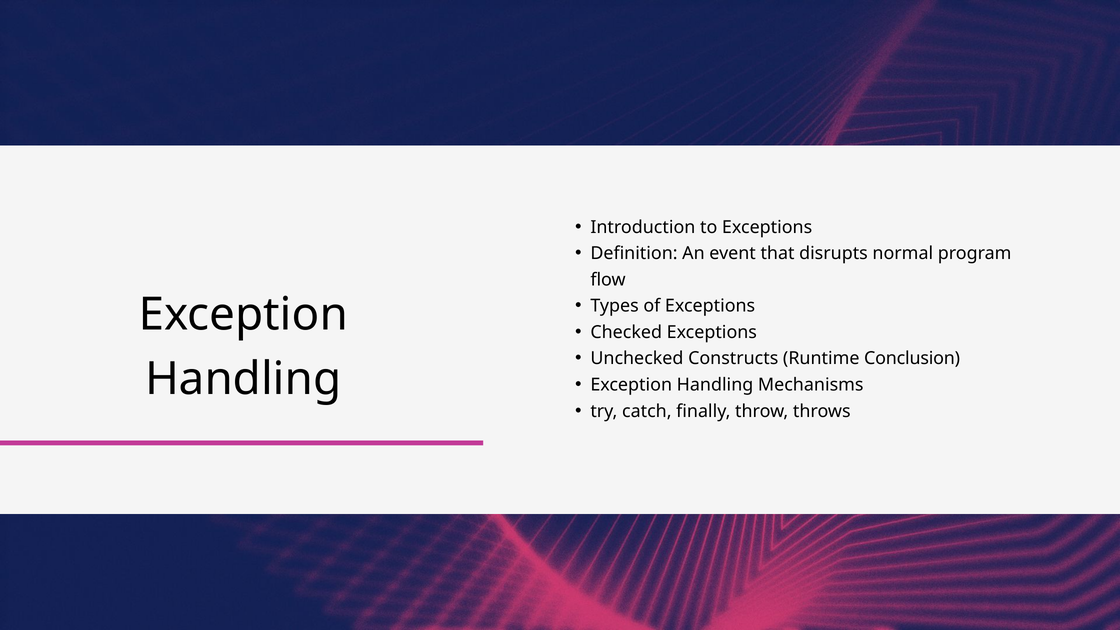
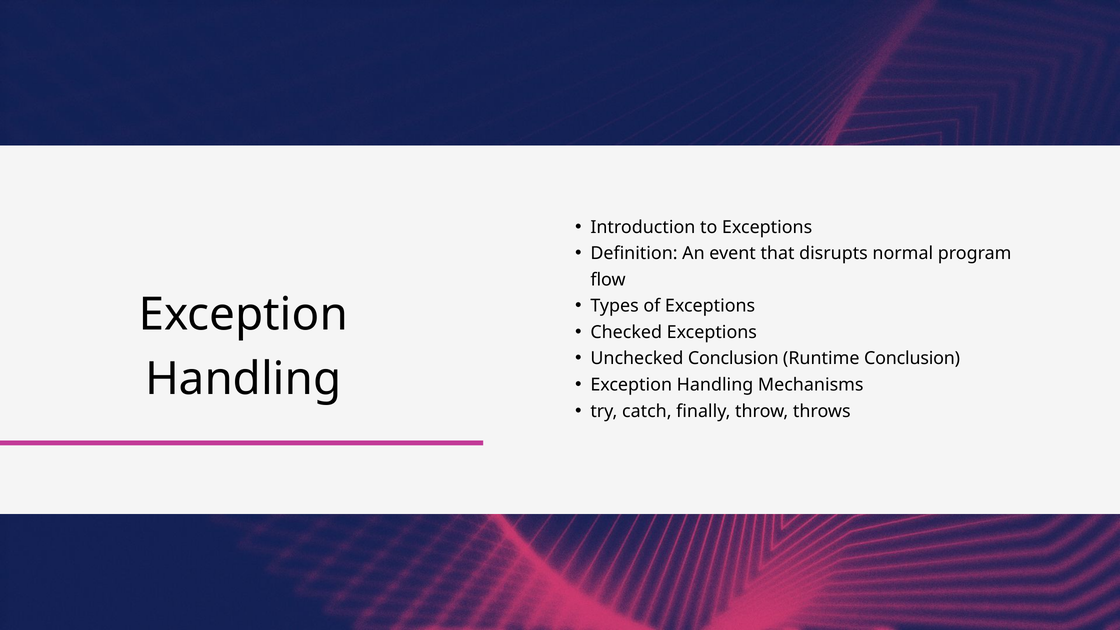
Unchecked Constructs: Constructs -> Conclusion
